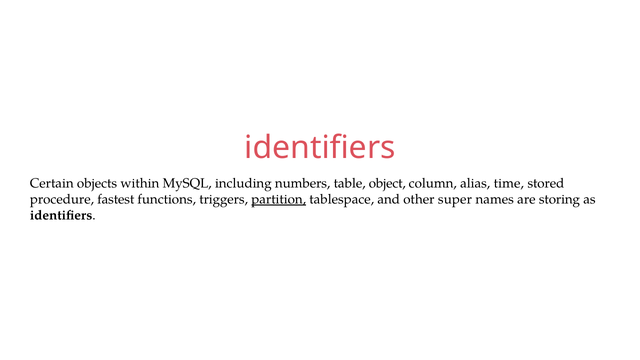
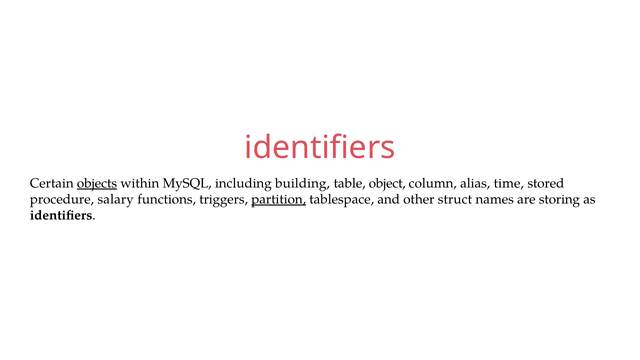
objects underline: none -> present
numbers: numbers -> building
fastest: fastest -> salary
super: super -> struct
